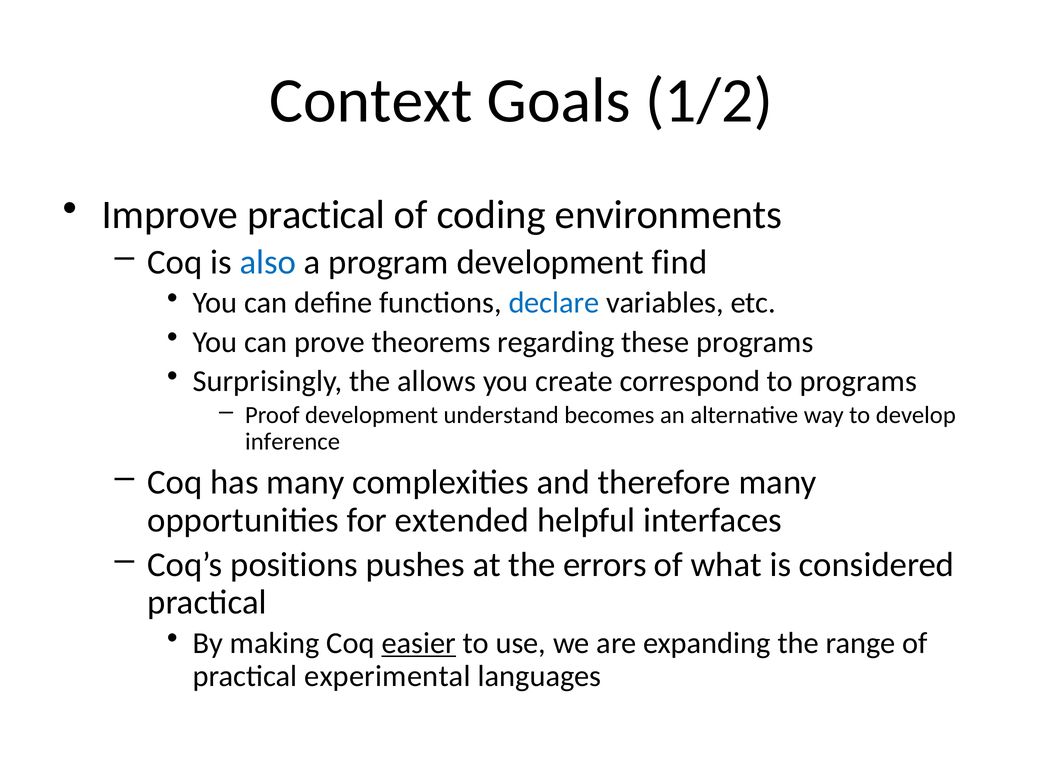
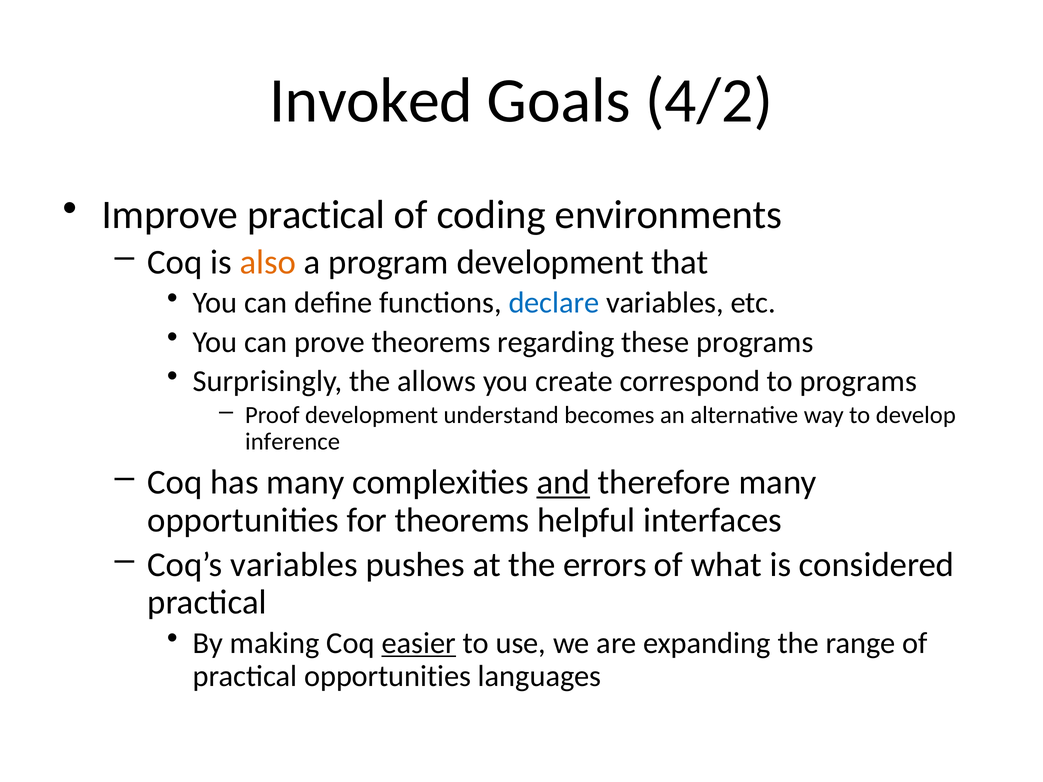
Context: Context -> Invoked
1/2: 1/2 -> 4/2
also colour: blue -> orange
find: find -> that
and underline: none -> present
for extended: extended -> theorems
Coq’s positions: positions -> variables
practical experimental: experimental -> opportunities
